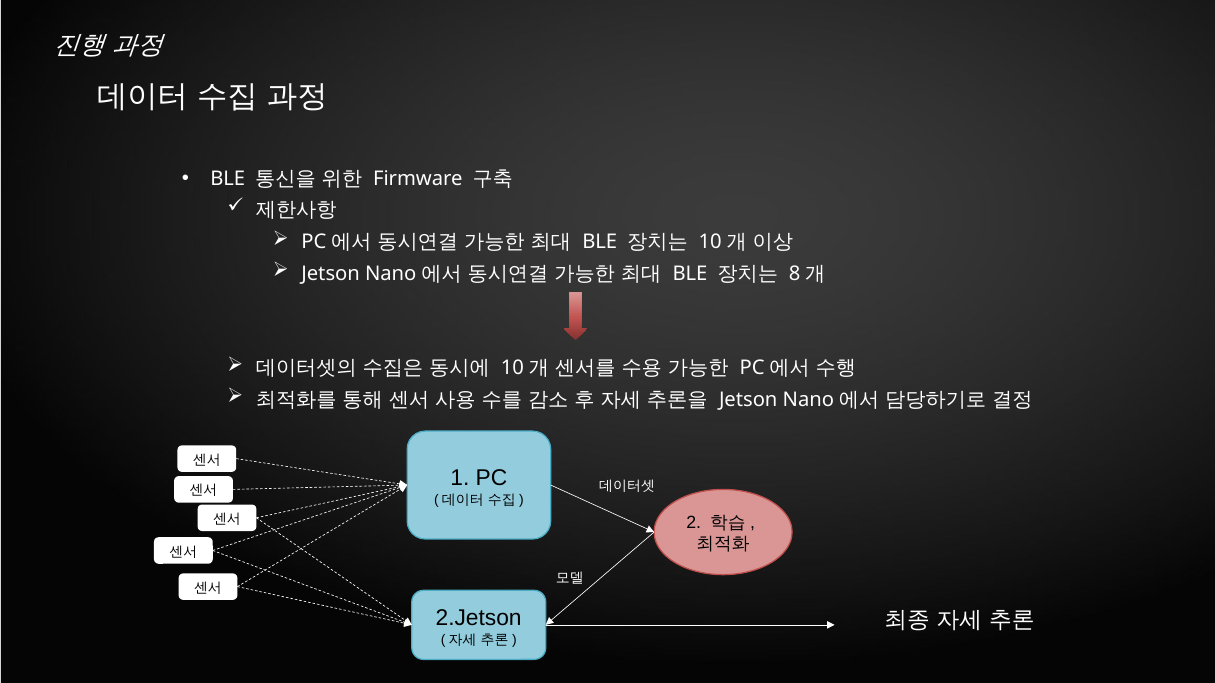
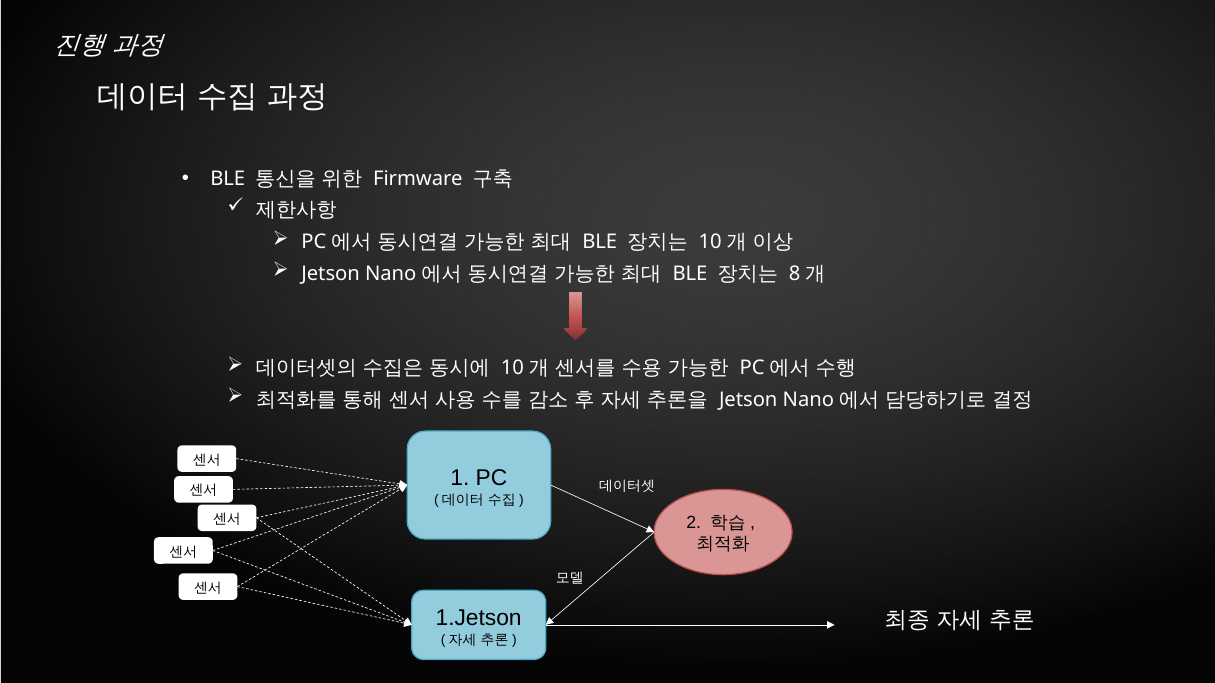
2.Jetson: 2.Jetson -> 1.Jetson
